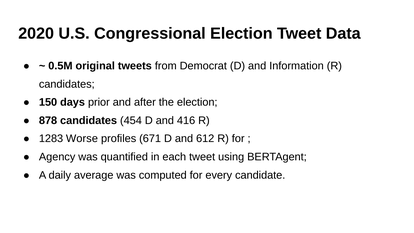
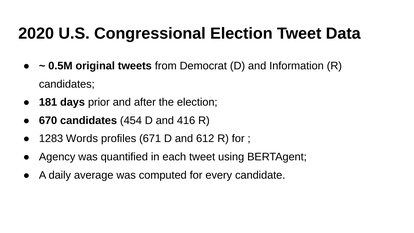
150: 150 -> 181
878: 878 -> 670
Worse: Worse -> Words
